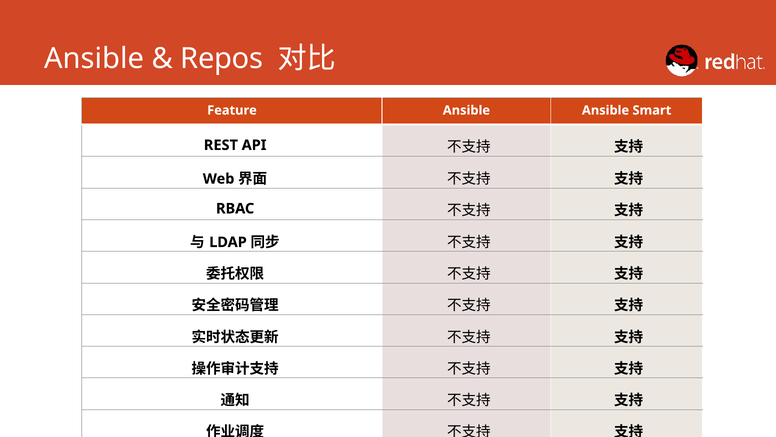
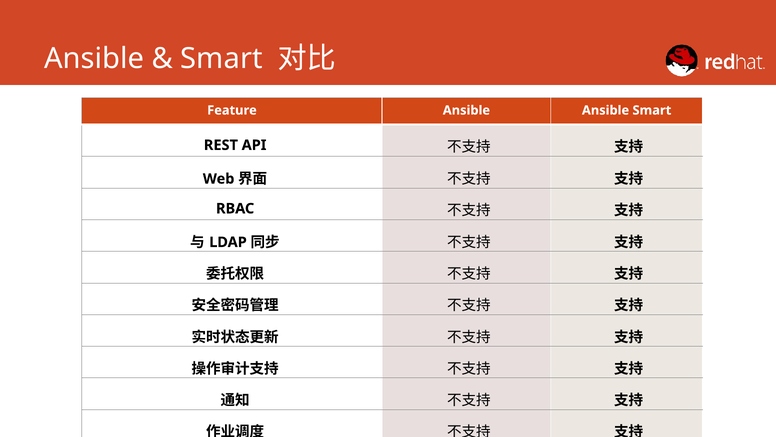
Repos at (222, 59): Repos -> Smart
